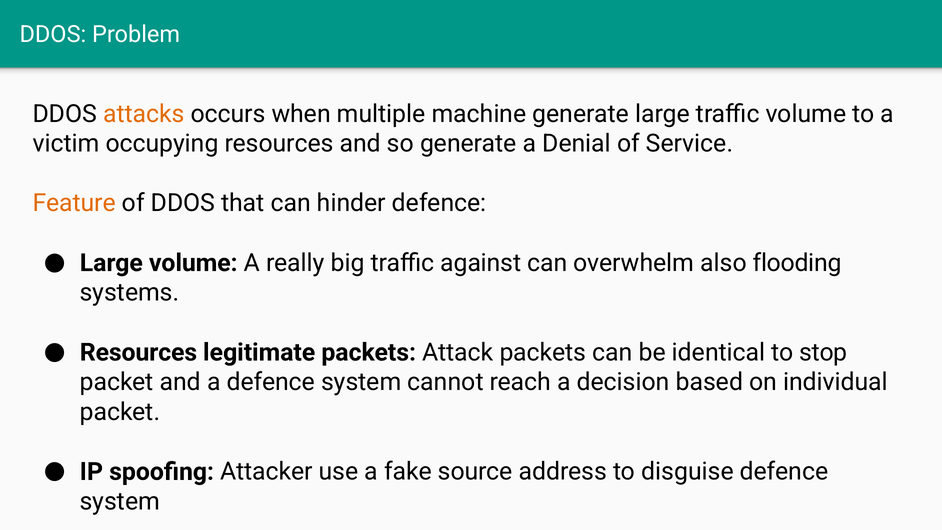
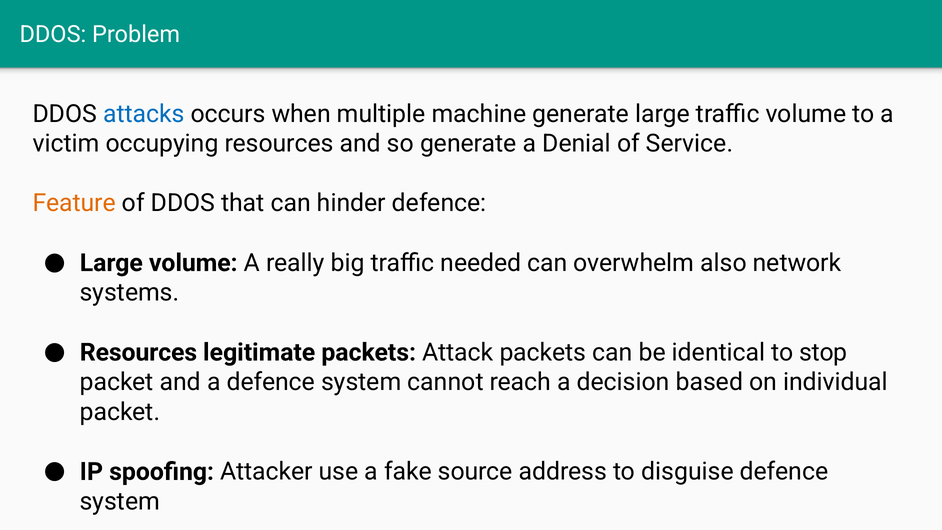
attacks colour: orange -> blue
against: against -> needed
flooding: flooding -> network
